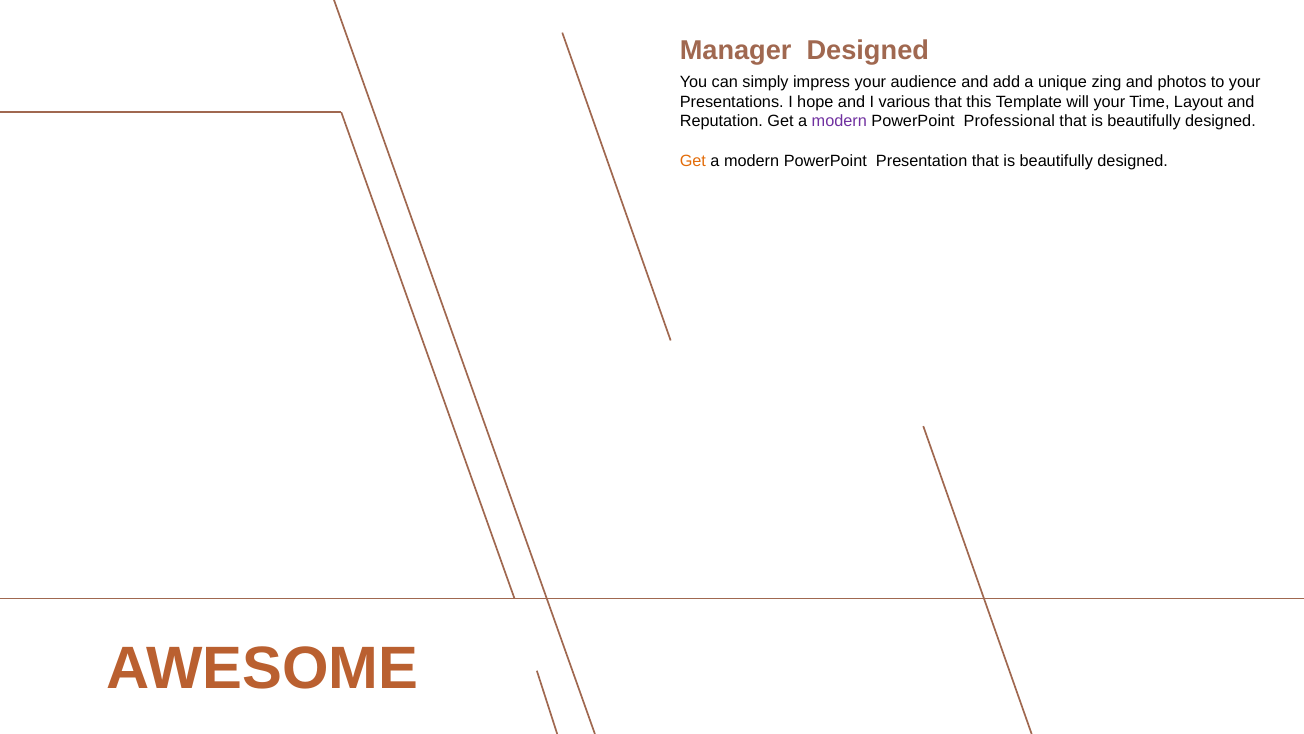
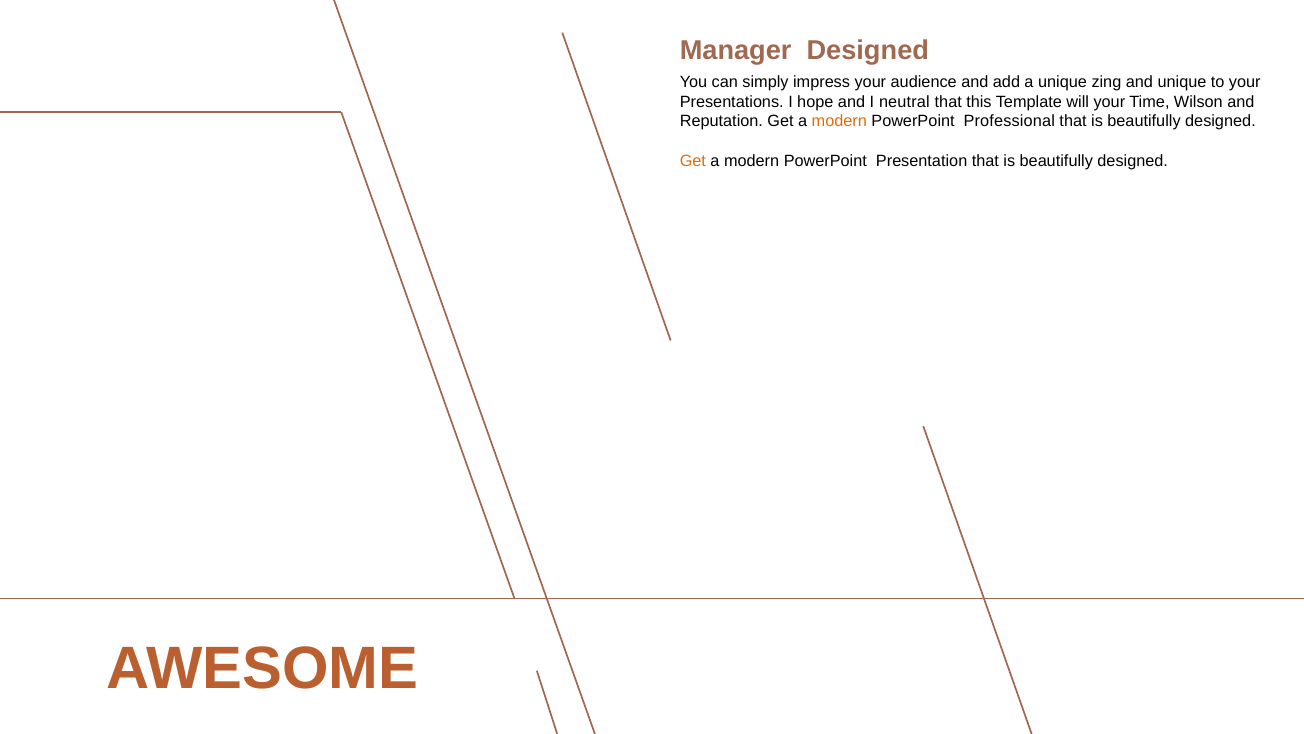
and photos: photos -> unique
various: various -> neutral
Layout: Layout -> Wilson
modern at (839, 121) colour: purple -> orange
